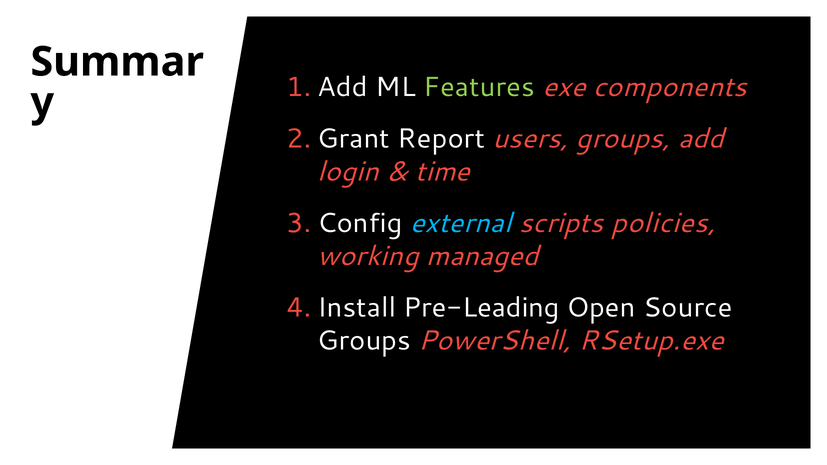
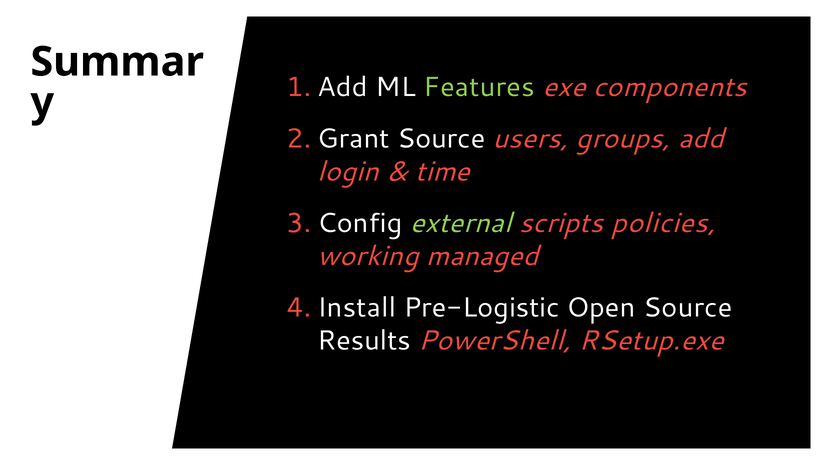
Report at (441, 139): Report -> Source
external colour: light blue -> light green
Pre-Leading: Pre-Leading -> Pre-Logistic
Groups at (364, 341): Groups -> Results
